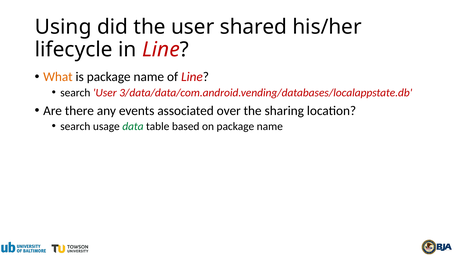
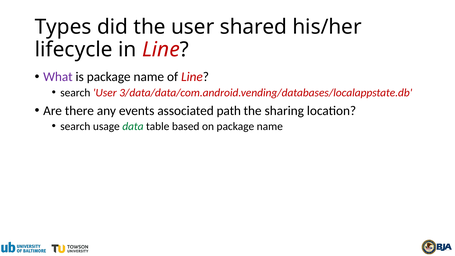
Using: Using -> Types
What colour: orange -> purple
over: over -> path
